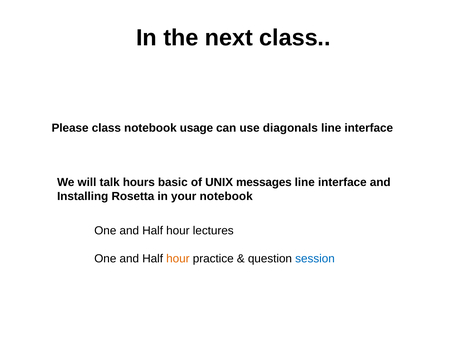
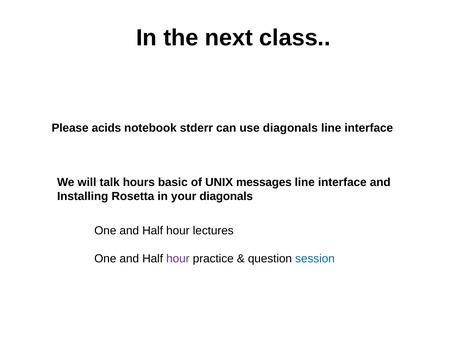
Please class: class -> acids
usage: usage -> stderr
your notebook: notebook -> diagonals
hour at (178, 259) colour: orange -> purple
